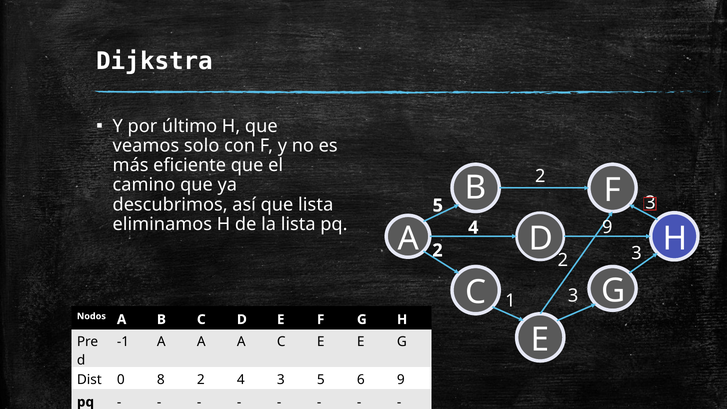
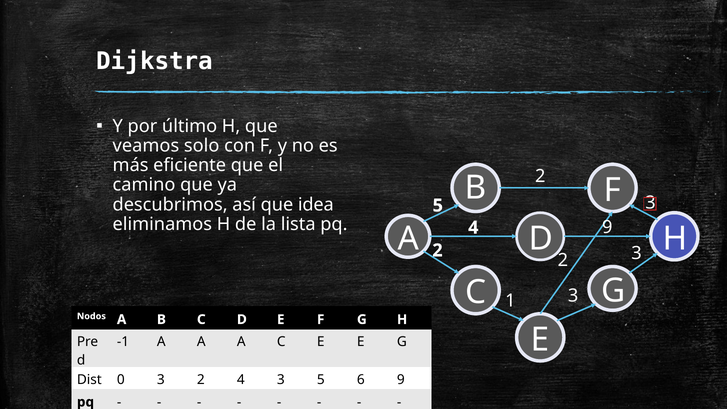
que lista: lista -> idea
0 8: 8 -> 3
